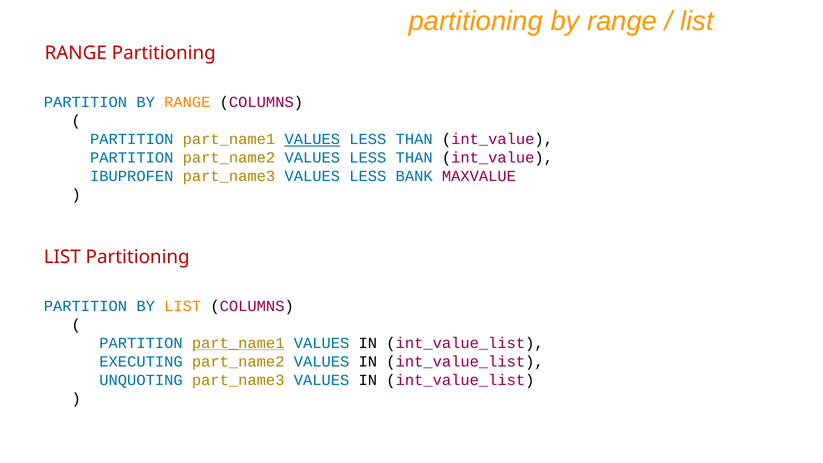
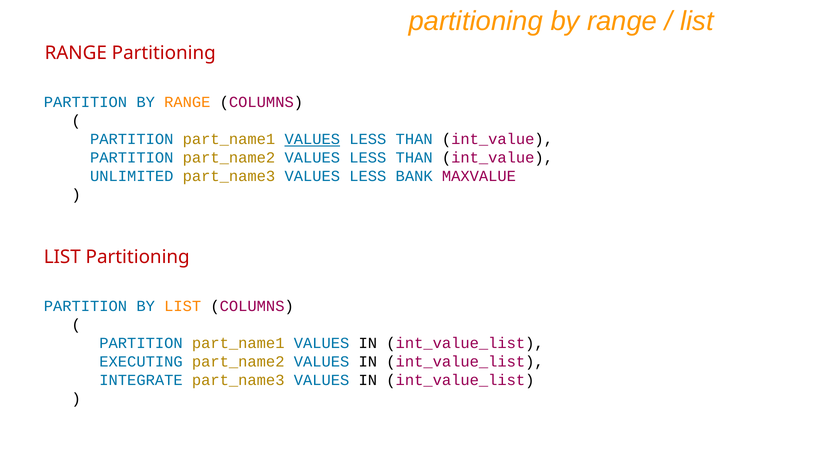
IBUPROFEN: IBUPROFEN -> UNLIMITED
part_name1 at (238, 343) underline: present -> none
UNQUOTING: UNQUOTING -> INTEGRATE
